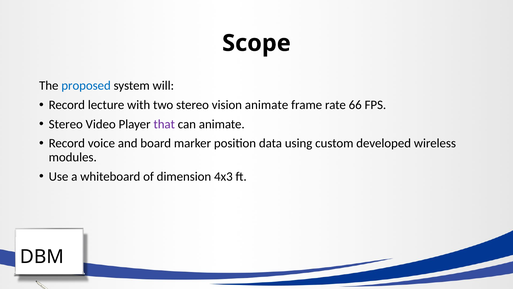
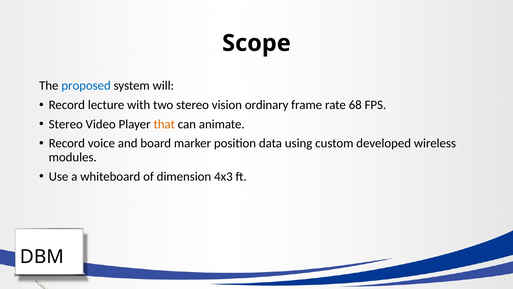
vision animate: animate -> ordinary
66: 66 -> 68
that colour: purple -> orange
